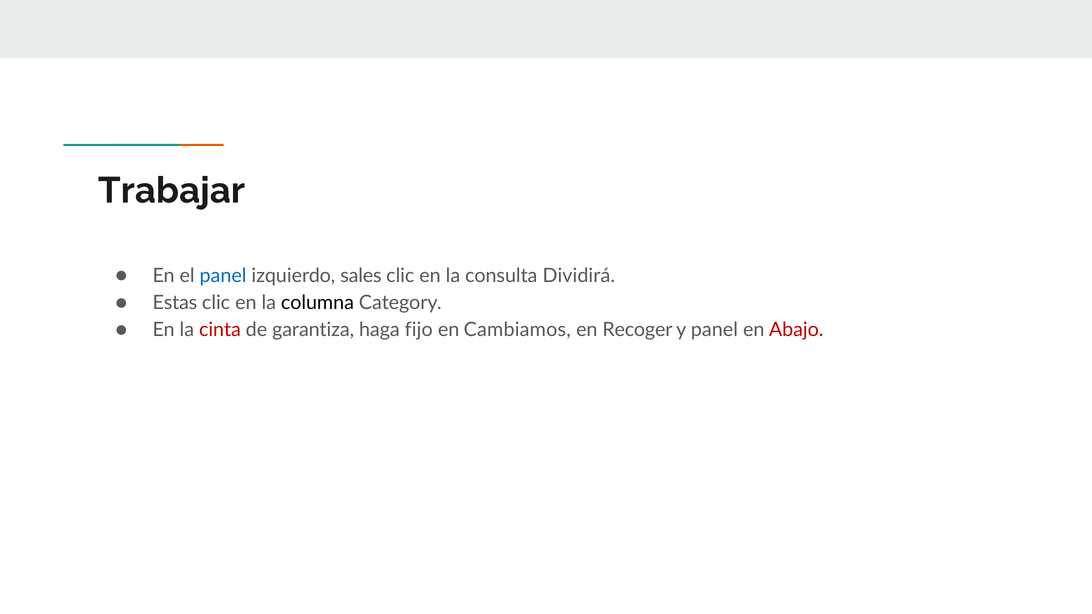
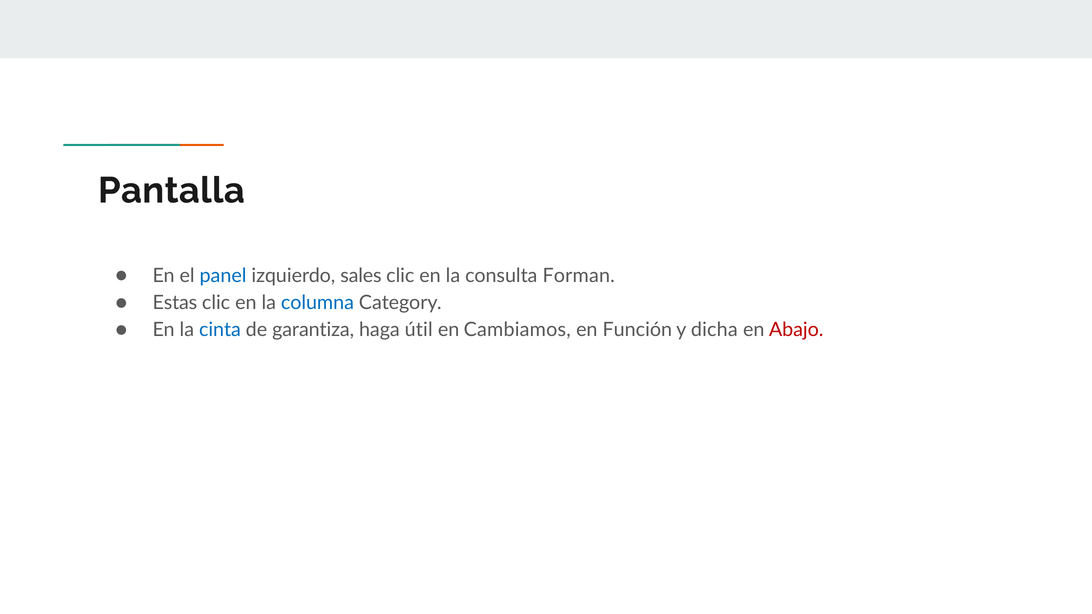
Trabajar: Trabajar -> Pantalla
Dividirá: Dividirá -> Forman
columna colour: black -> blue
cinta colour: red -> blue
fijo: fijo -> útil
Recoger: Recoger -> Función
y panel: panel -> dicha
